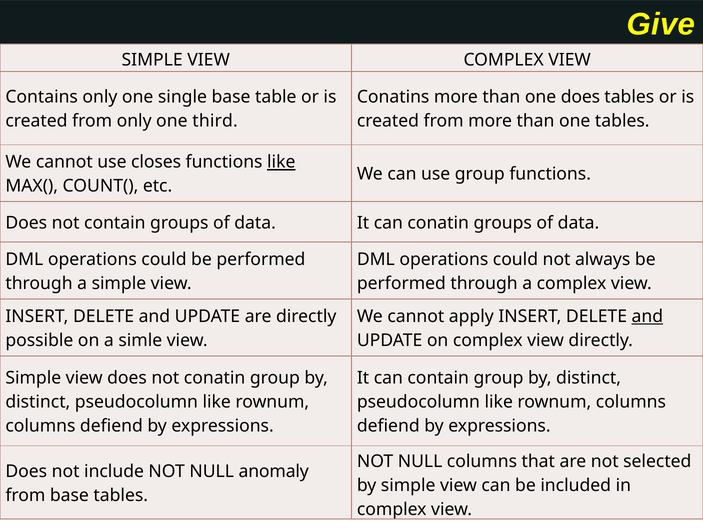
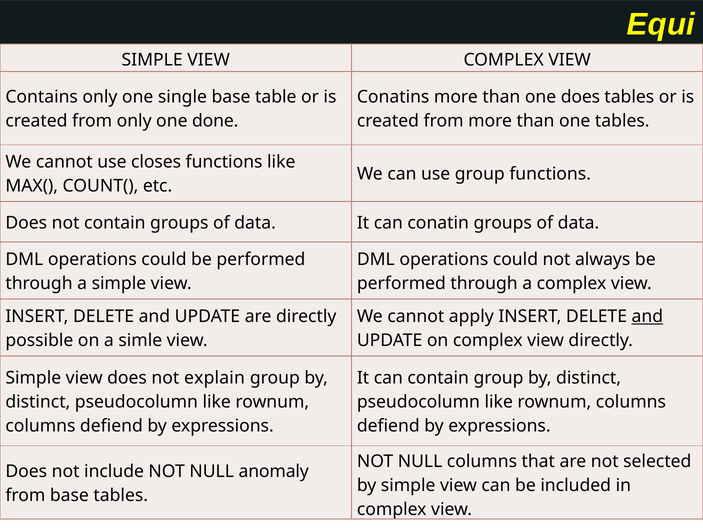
Give: Give -> Equi
third: third -> done
like at (281, 162) underline: present -> none
not conatin: conatin -> explain
